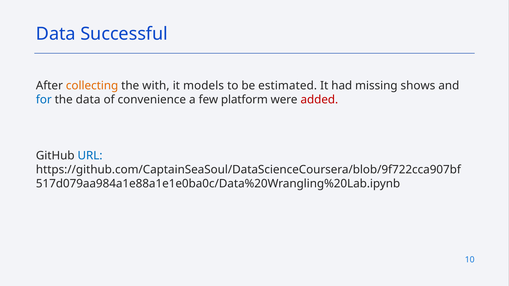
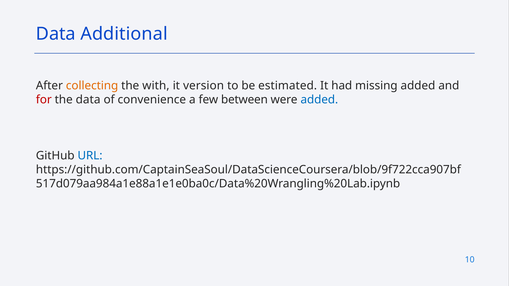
Successful: Successful -> Additional
models: models -> version
missing shows: shows -> added
for colour: blue -> red
platform: platform -> between
added at (319, 100) colour: red -> blue
